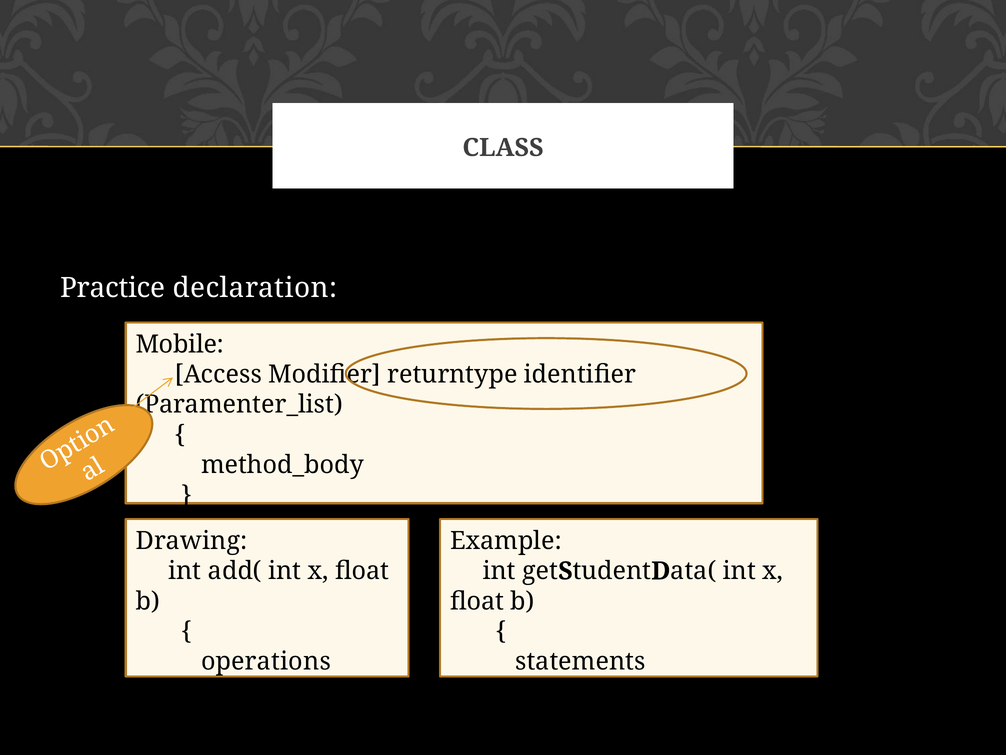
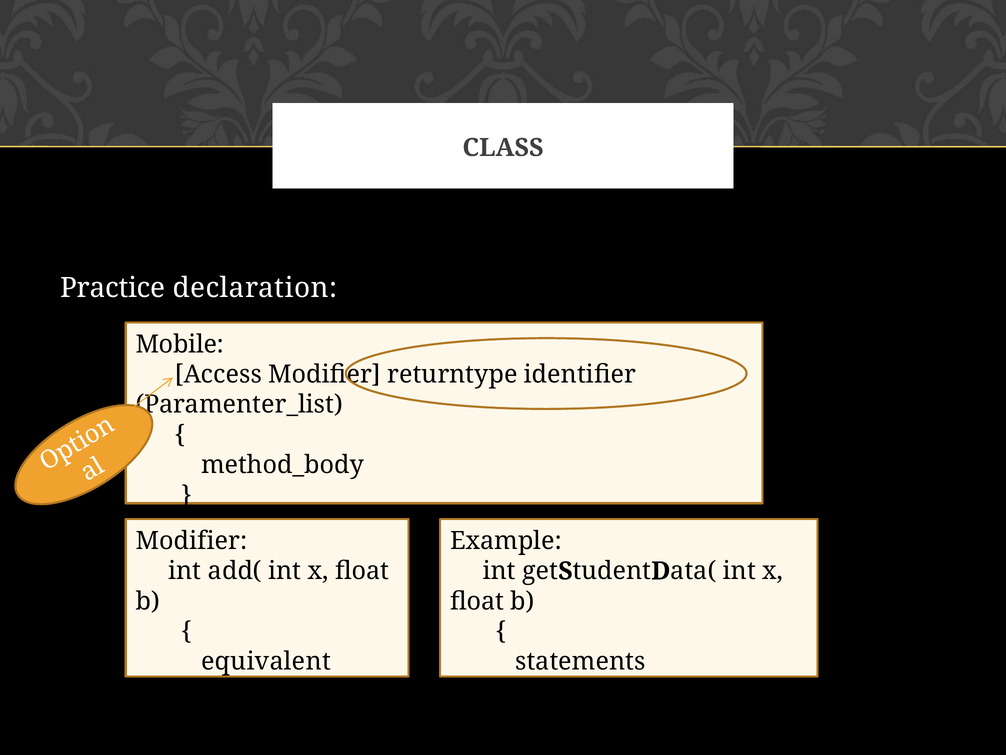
Drawing at (192, 541): Drawing -> Modifier
operations: operations -> equivalent
